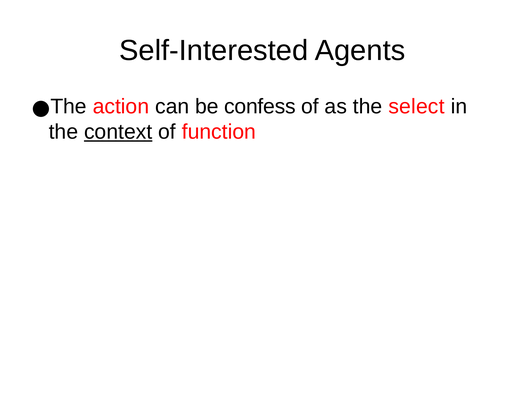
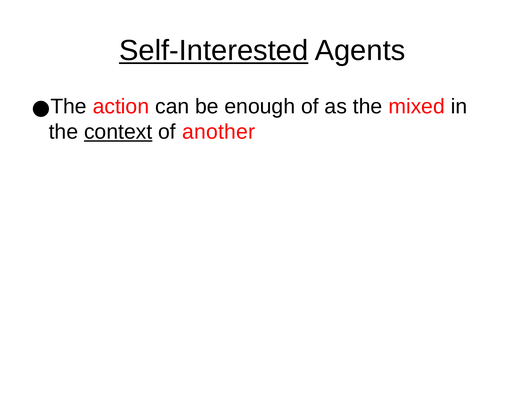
Self-Interested underline: none -> present
confess: confess -> enough
select: select -> mixed
function: function -> another
